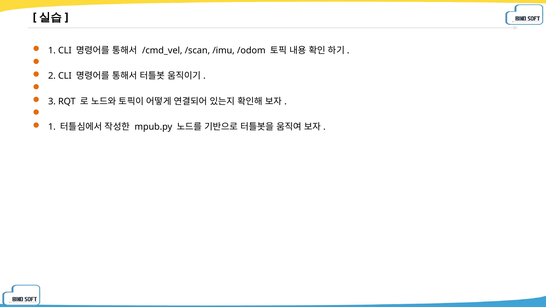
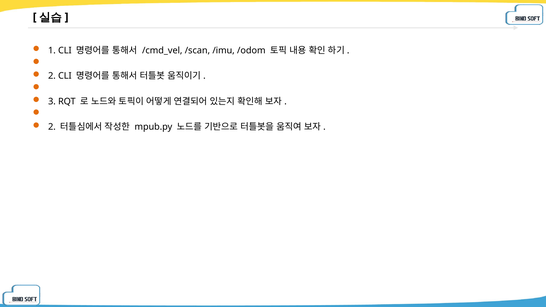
1 at (52, 127): 1 -> 2
